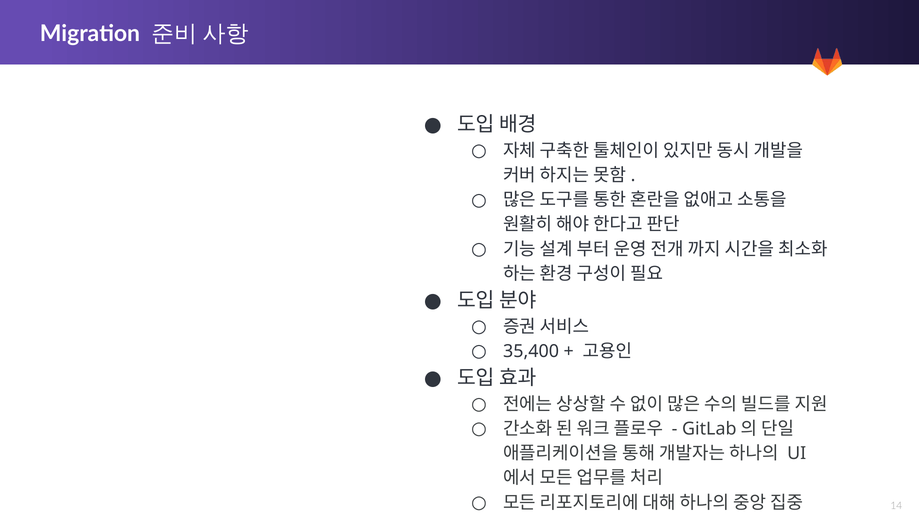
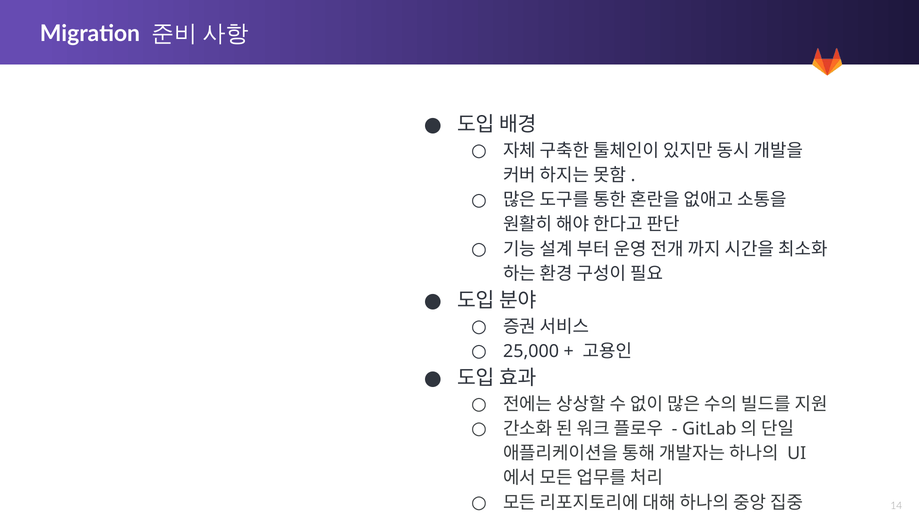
35,400: 35,400 -> 25,000
